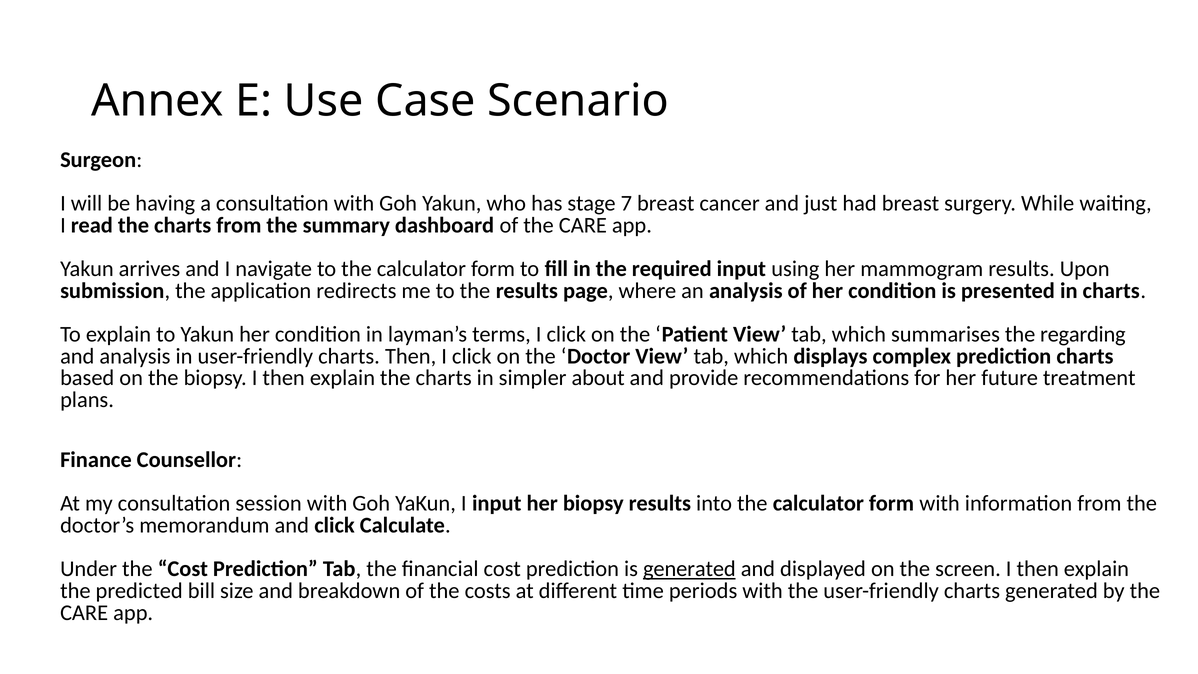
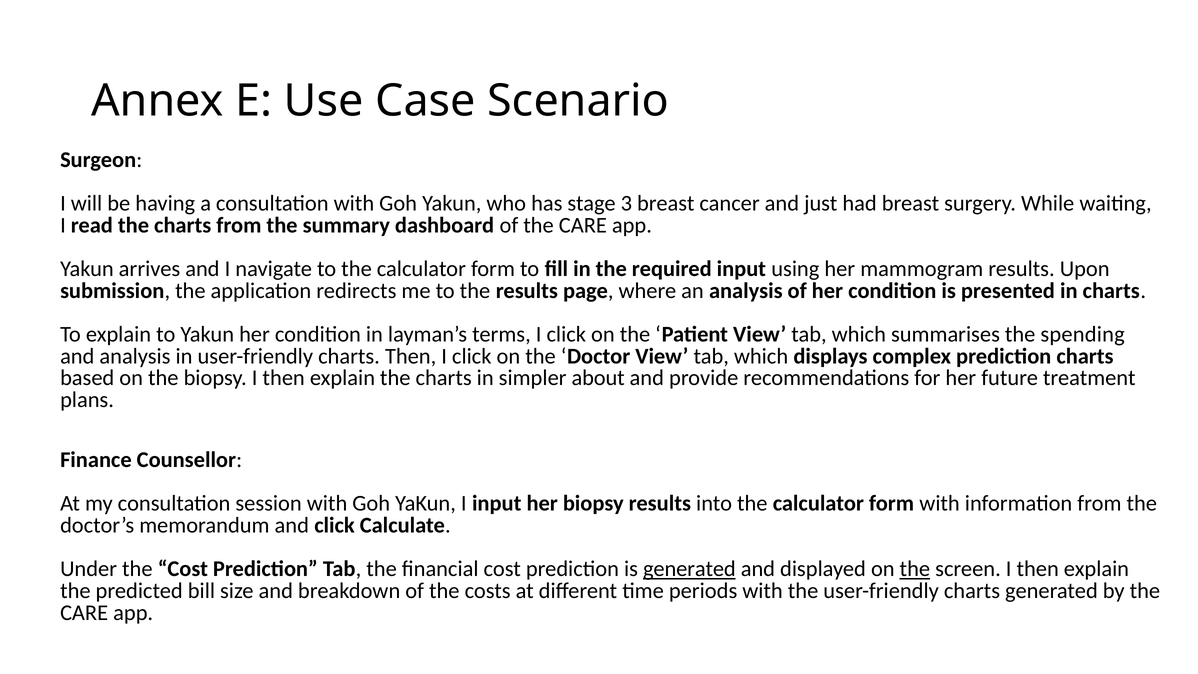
7: 7 -> 3
regarding: regarding -> spending
the at (915, 569) underline: none -> present
